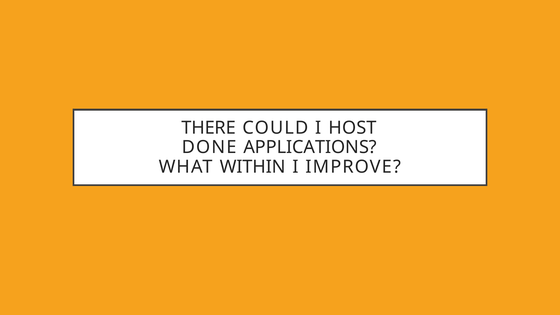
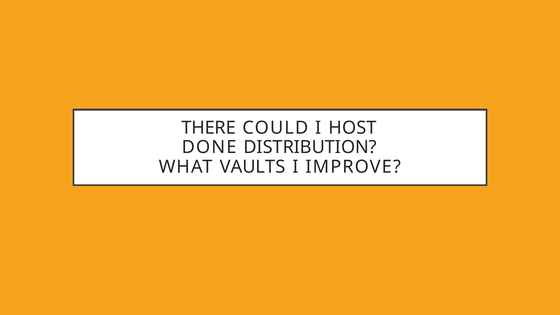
APPLICATIONS: APPLICATIONS -> DISTRIBUTION
WITHIN: WITHIN -> VAULTS
